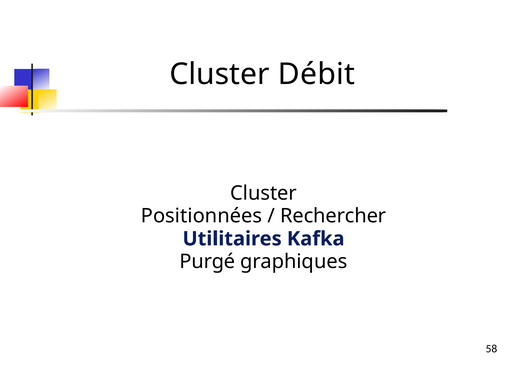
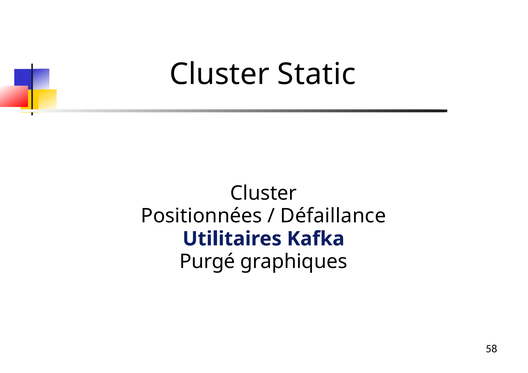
Débit: Débit -> Static
Rechercher: Rechercher -> Défaillance
